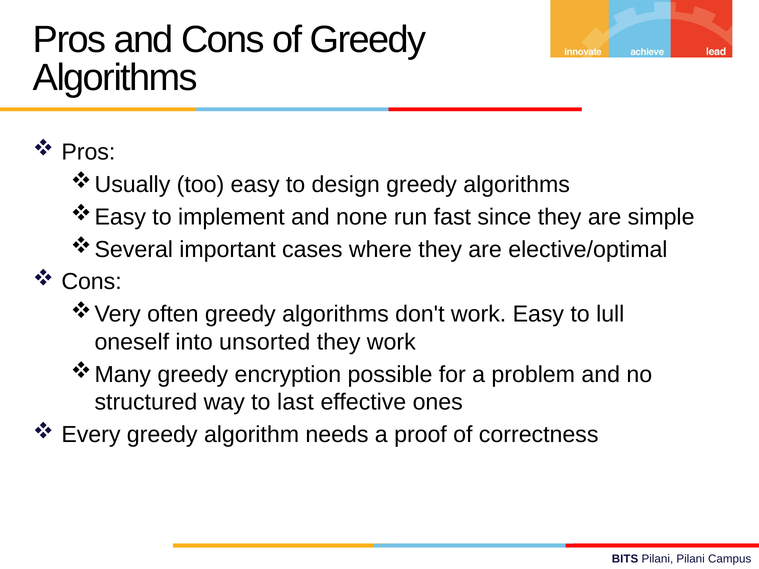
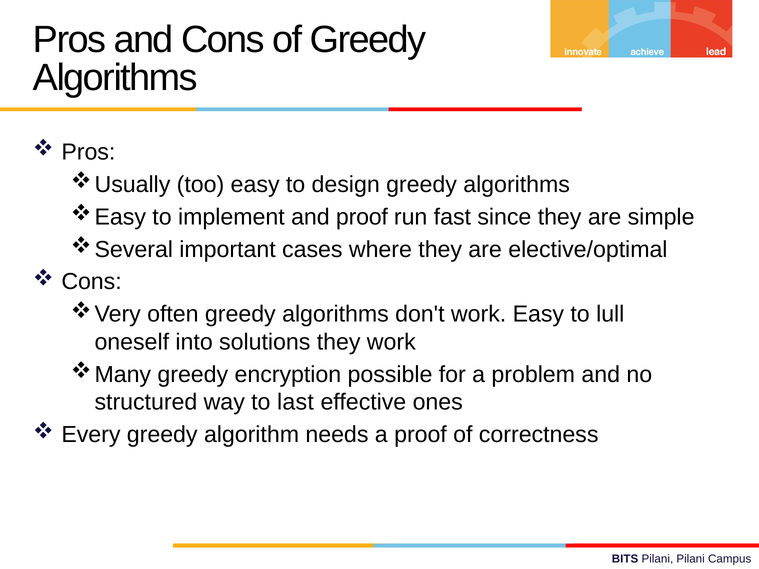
and none: none -> proof
unsorted: unsorted -> solutions
